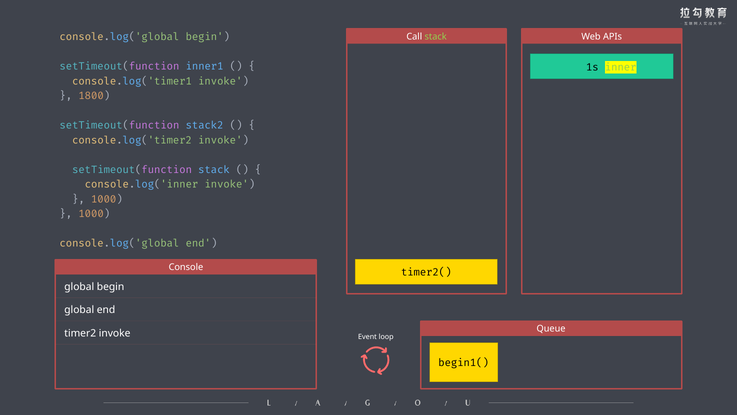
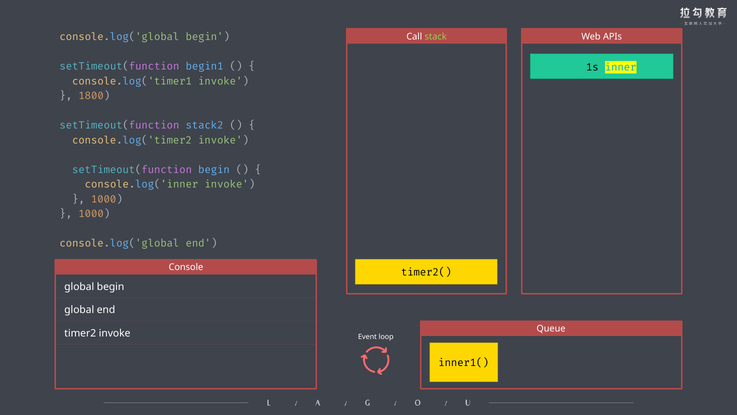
inner1: inner1 -> begin1
inner colour: light green -> light blue
setTimeout(function stack: stack -> begin
begin1(: begin1( -> inner1(
